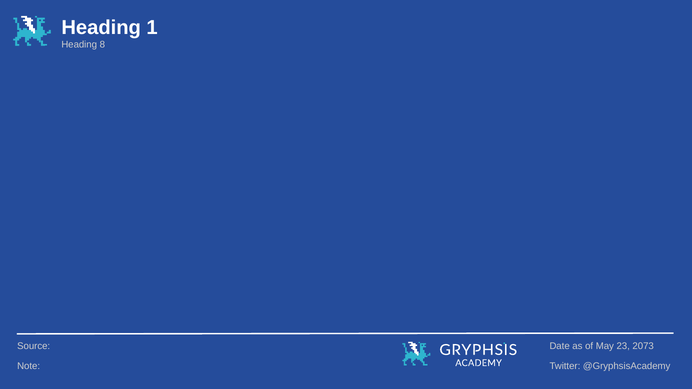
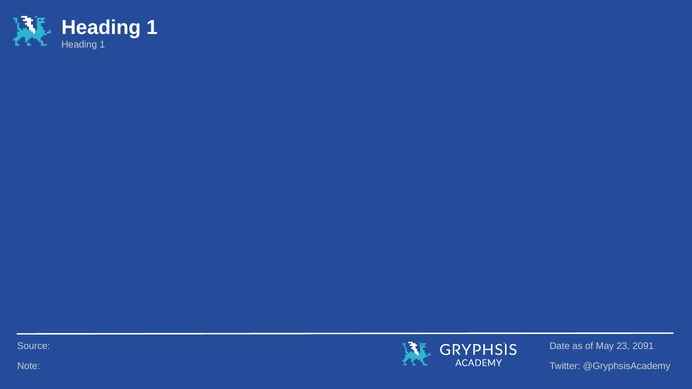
8 at (102, 44): 8 -> 1
2073: 2073 -> 2091
